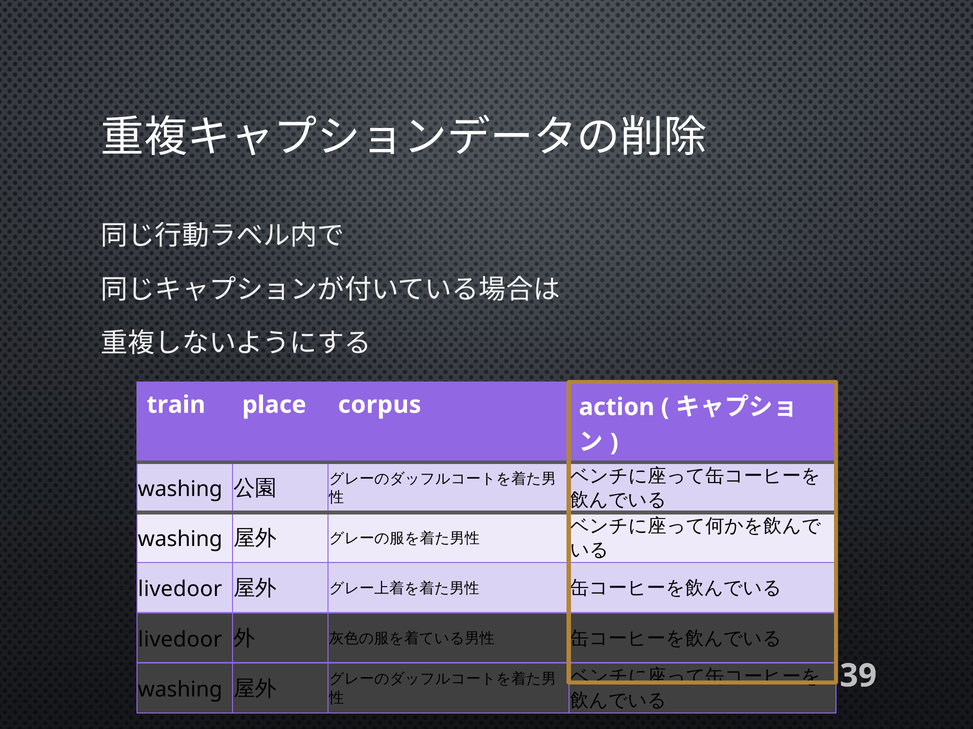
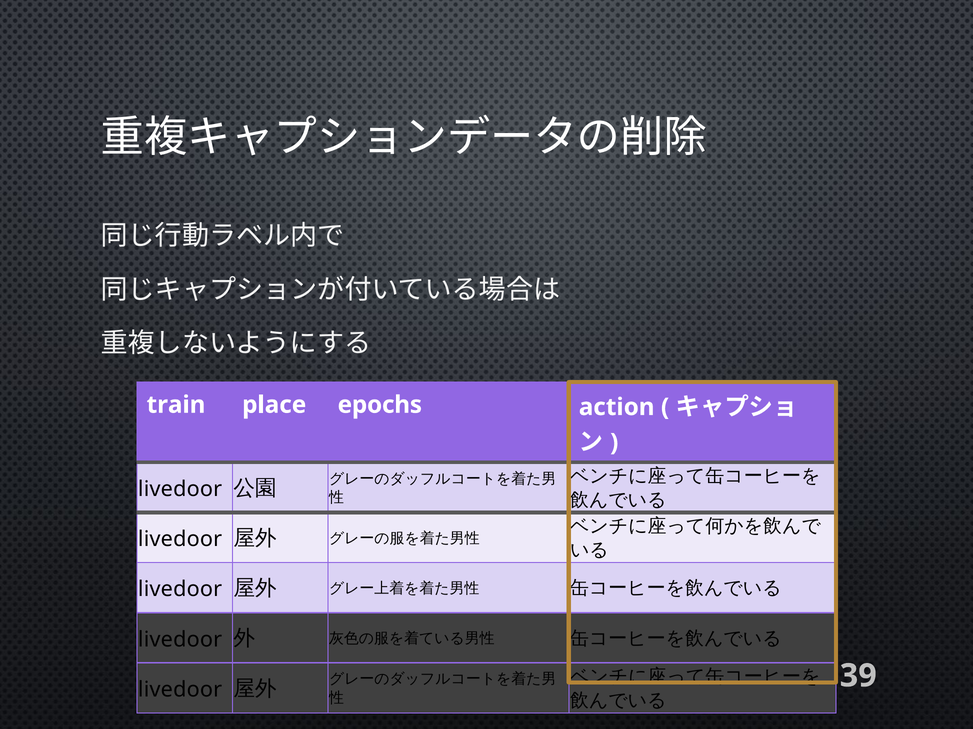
corpus: corpus -> epochs
washing at (180, 490): washing -> livedoor
washing at (180, 540): washing -> livedoor
washing at (180, 690): washing -> livedoor
